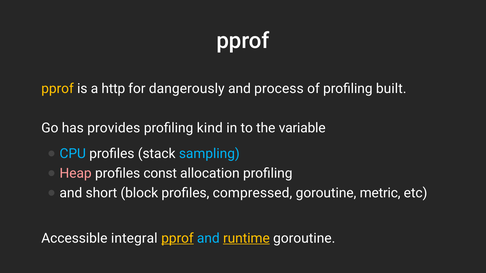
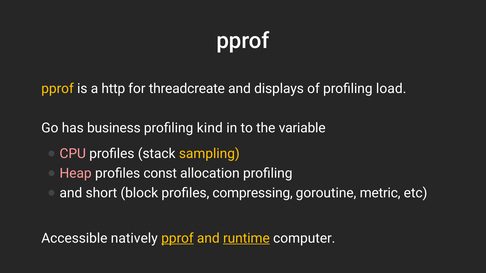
dangerously: dangerously -> threadcreate
process: process -> displays
built: built -> load
provides: provides -> business
CPU colour: light blue -> pink
sampling colour: light blue -> yellow
compressed: compressed -> compressing
integral: integral -> natively
and at (208, 239) colour: light blue -> yellow
runtime goroutine: goroutine -> computer
